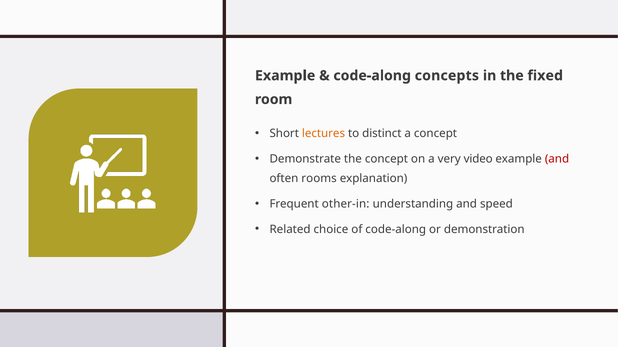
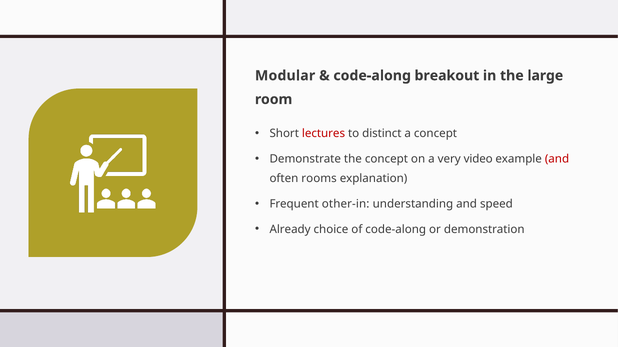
Example at (285, 76): Example -> Modular
concepts: concepts -> breakout
fixed: fixed -> large
lectures colour: orange -> red
Related: Related -> Already
